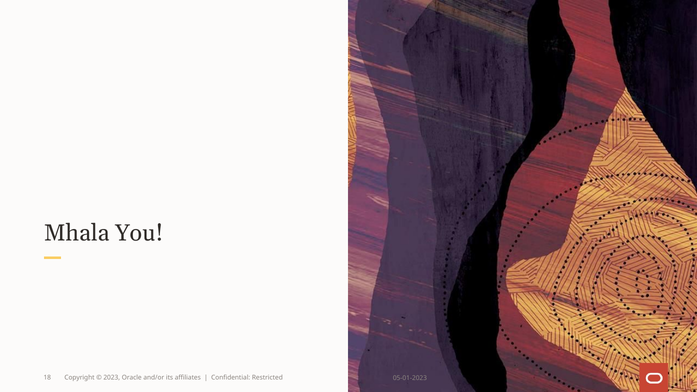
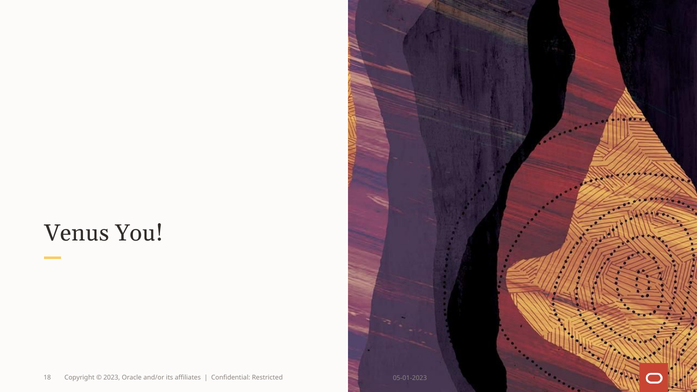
Mhala: Mhala -> Venus
